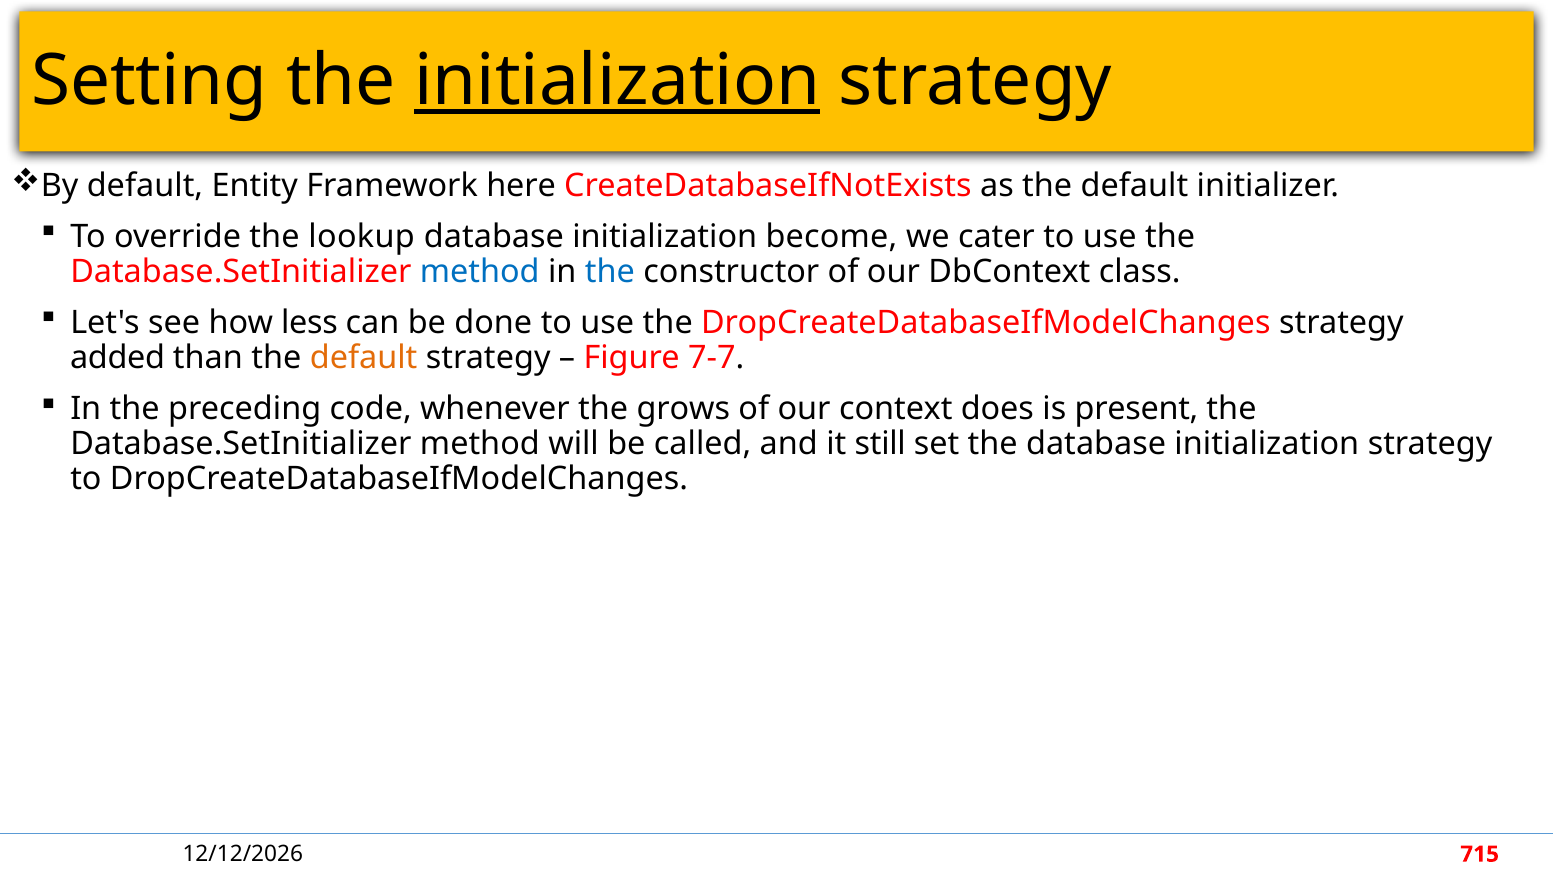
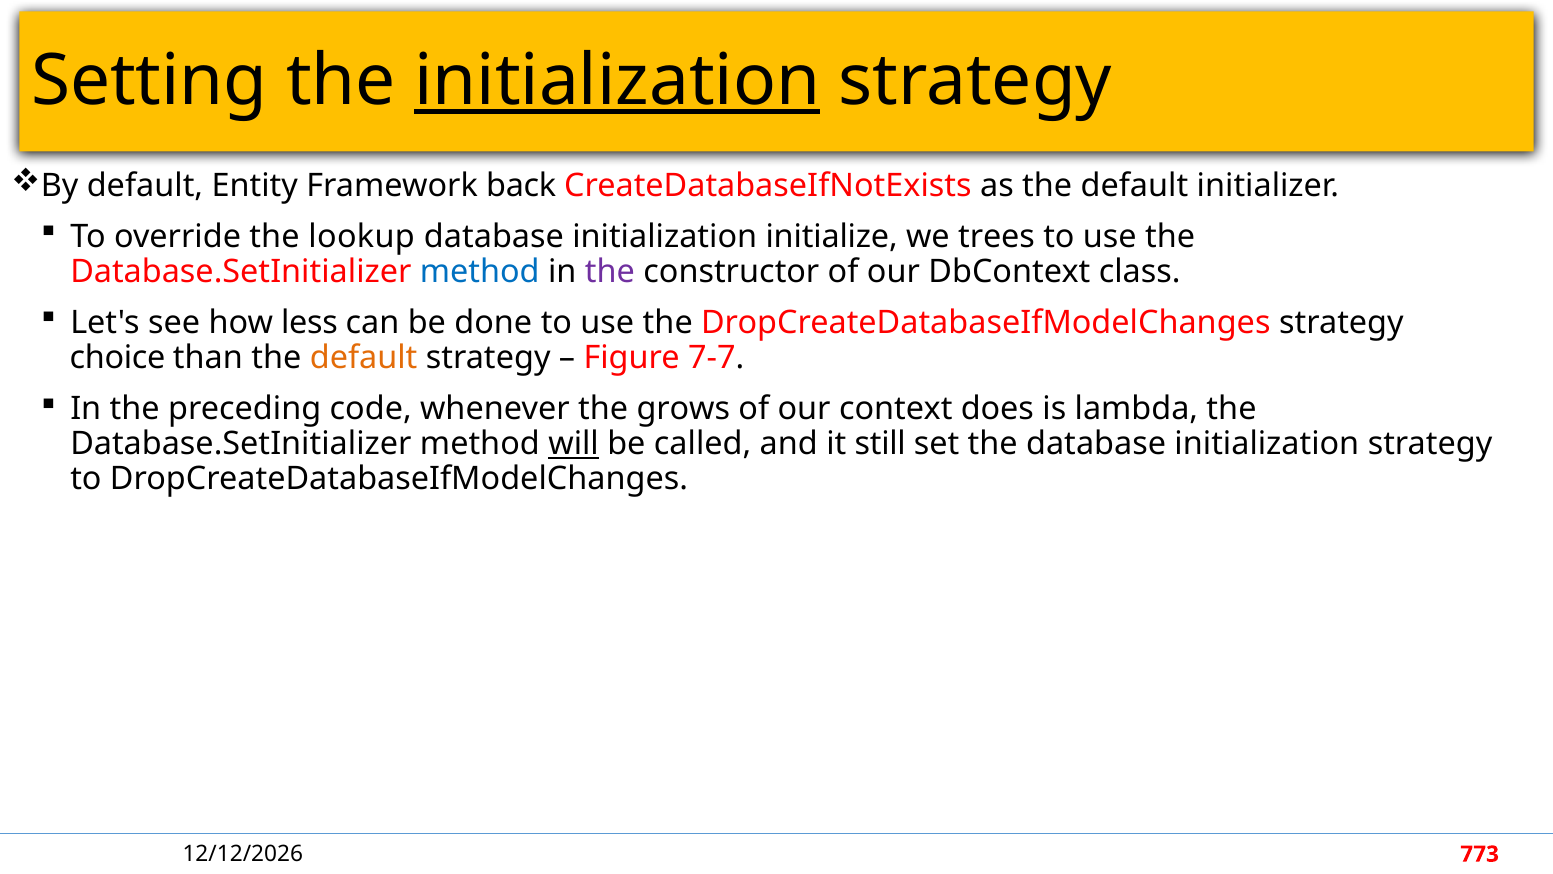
here: here -> back
become: become -> initialize
cater: cater -> trees
the at (610, 272) colour: blue -> purple
added: added -> choice
present: present -> lambda
will underline: none -> present
715: 715 -> 773
